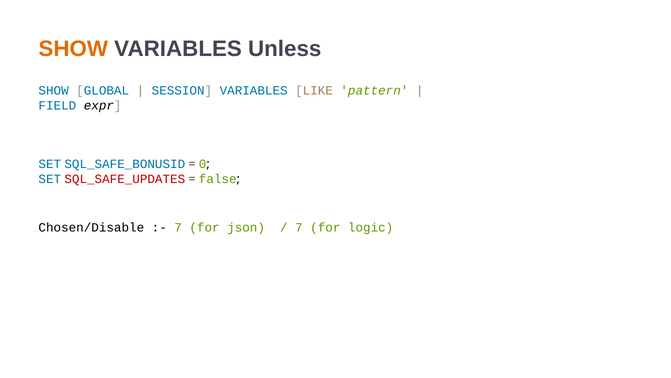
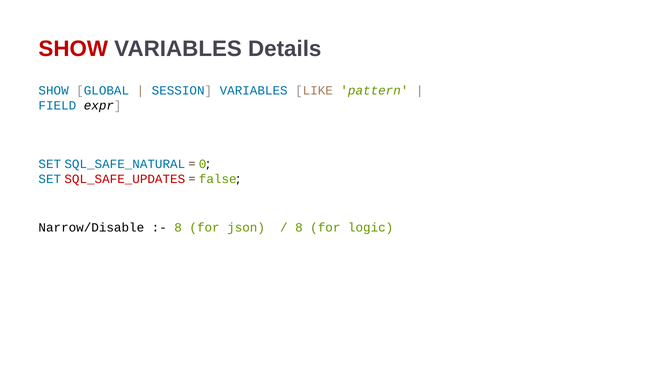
SHOW at (73, 49) colour: orange -> red
Unless: Unless -> Details
SQL_SAFE_BONUSID: SQL_SAFE_BONUSID -> SQL_SAFE_NATURAL
Chosen/Disable: Chosen/Disable -> Narrow/Disable
7 at (178, 227): 7 -> 8
7 at (299, 227): 7 -> 8
